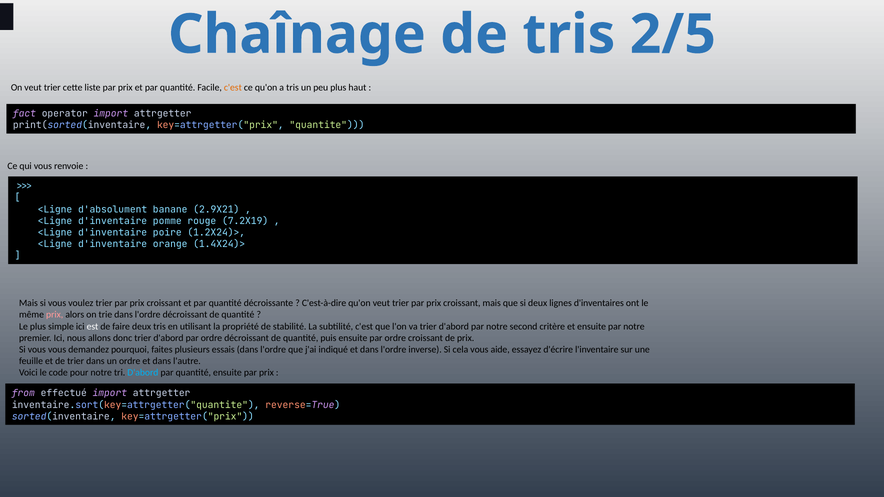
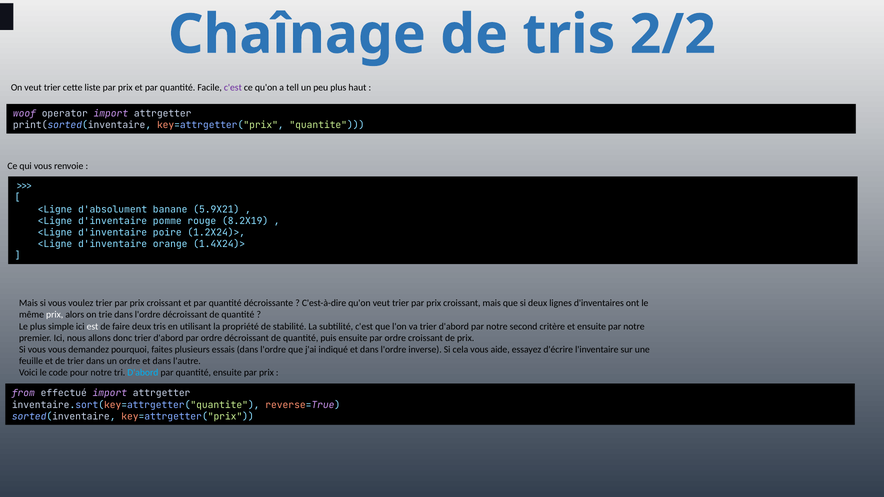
2/5: 2/5 -> 2/2
c'est at (233, 88) colour: orange -> purple
a tris: tris -> tell
fact: fact -> woof
2.9X21)>: 2.9X21)> -> 5.9X21)>
7.2X19)>: 7.2X19)> -> 8.2X19)>
prix at (55, 315) colour: pink -> white
